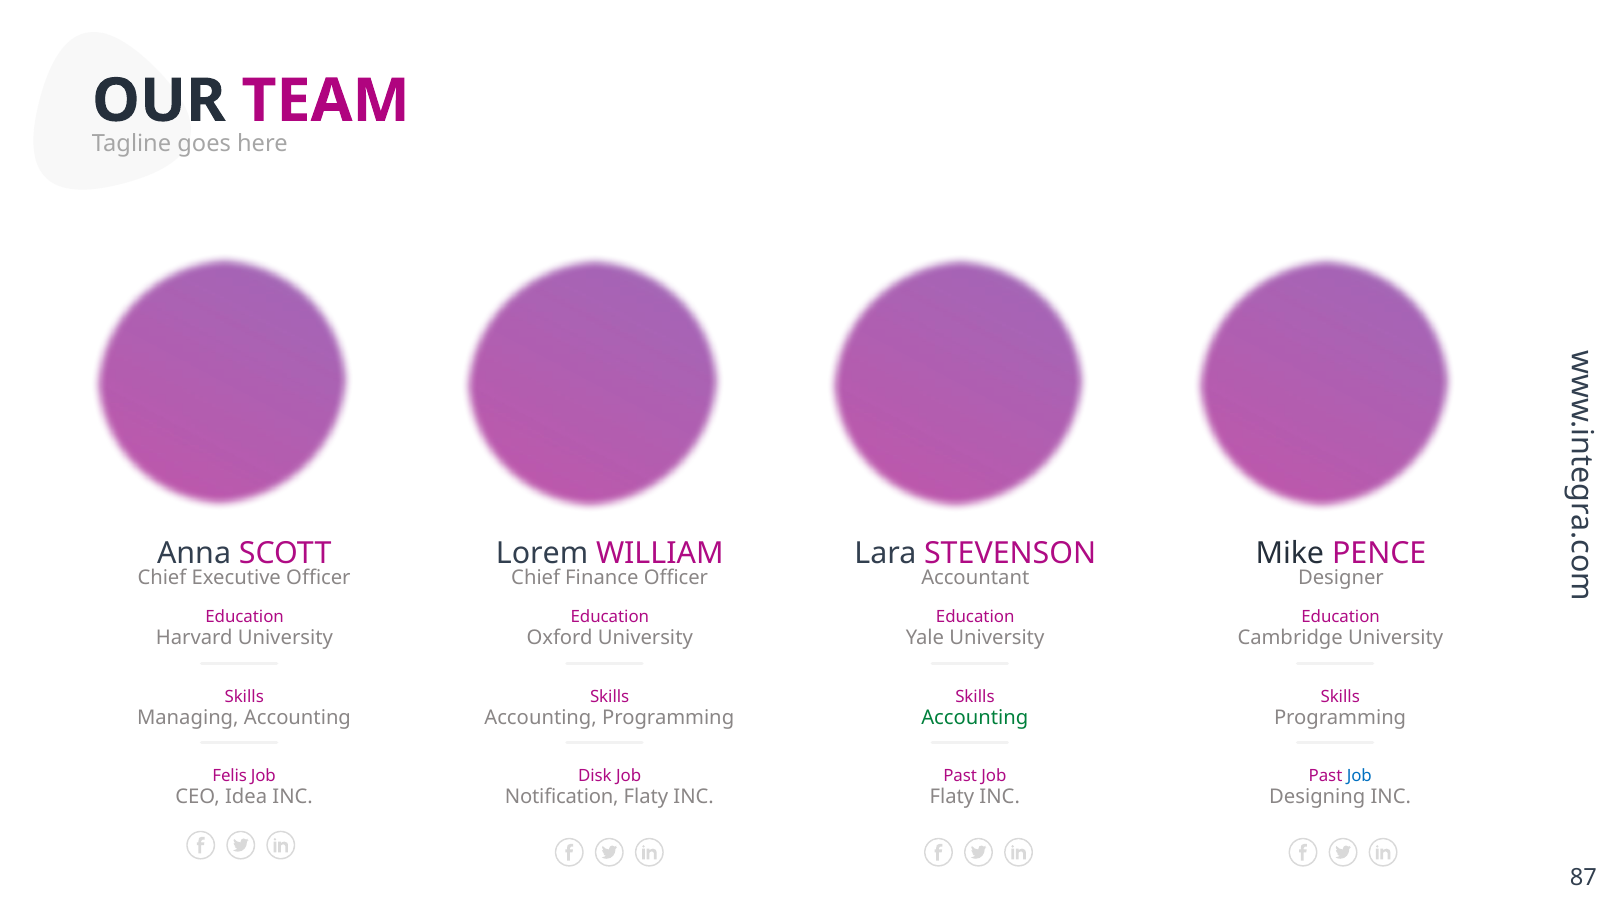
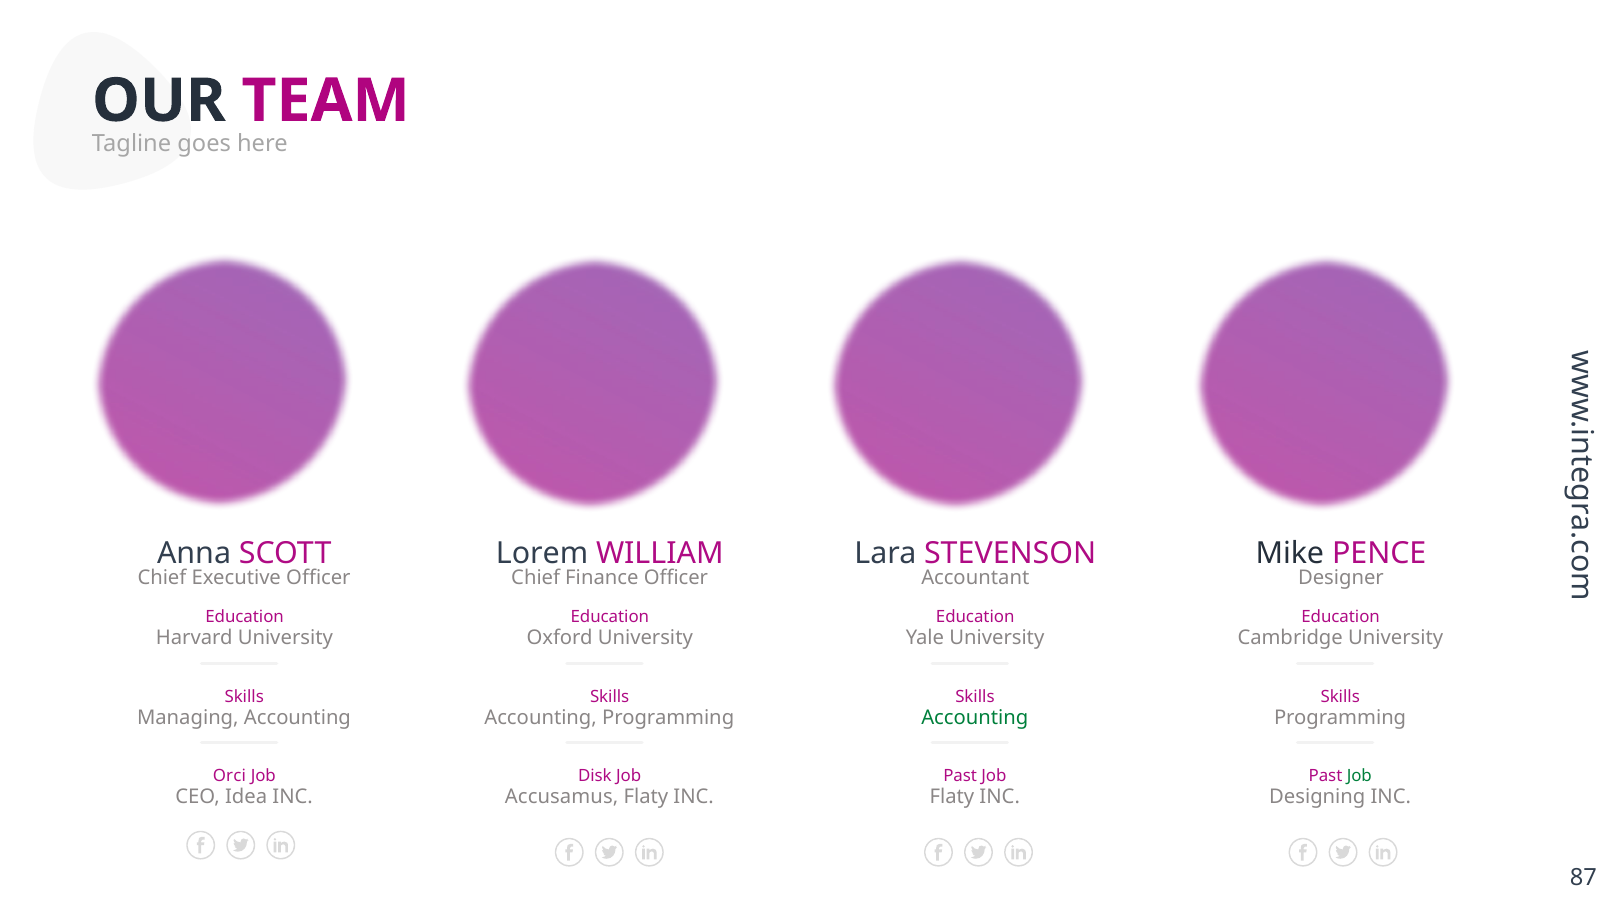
Felis: Felis -> Orci
Job at (1359, 776) colour: blue -> green
Notification: Notification -> Accusamus
